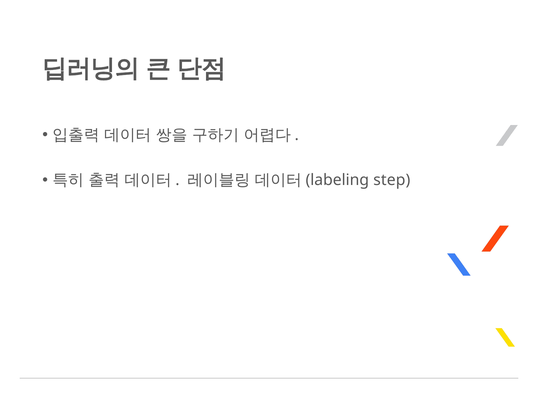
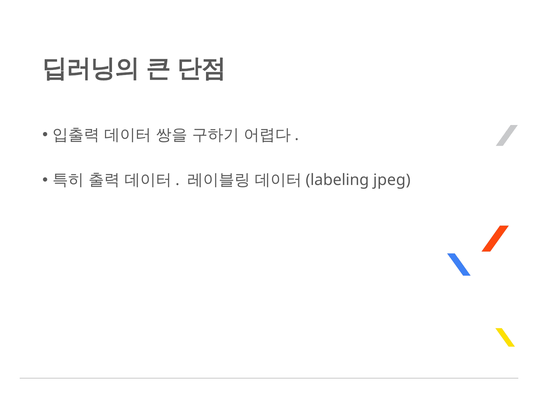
step: step -> jpeg
